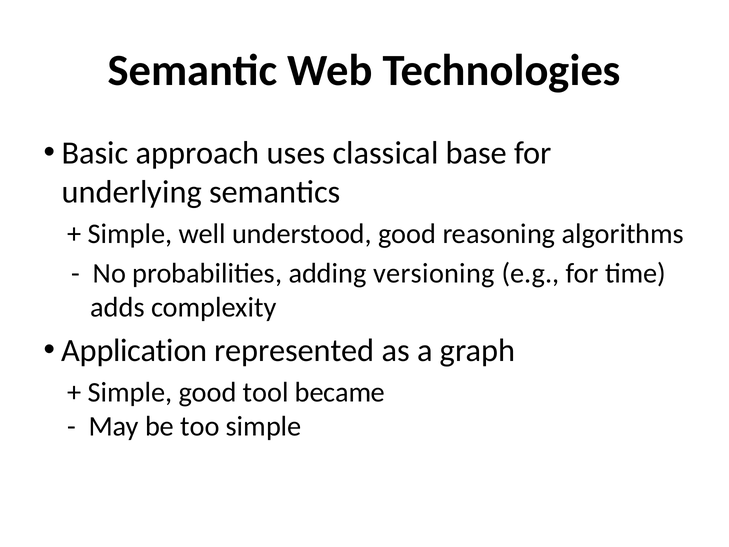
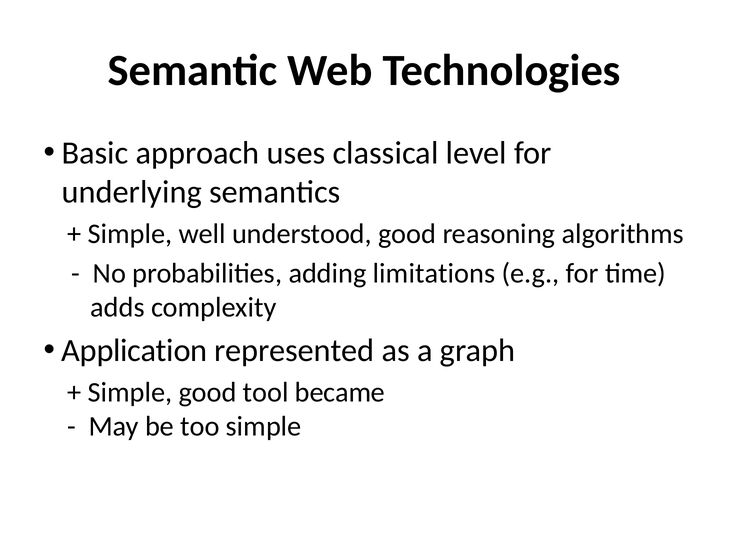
base: base -> level
versioning: versioning -> limitations
